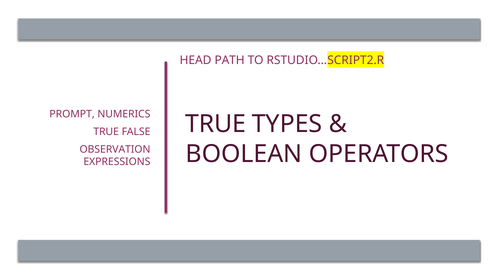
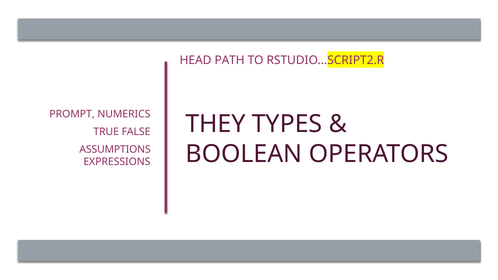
TRUE at (216, 124): TRUE -> THEY
OBSERVATION: OBSERVATION -> ASSUMPTIONS
